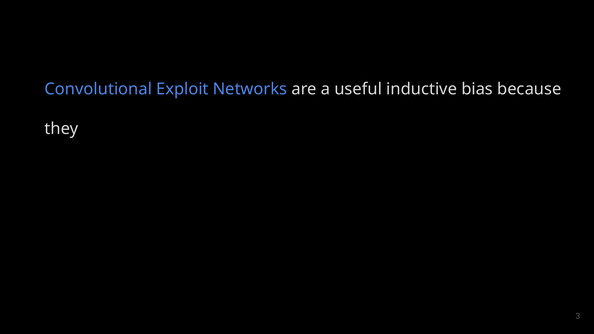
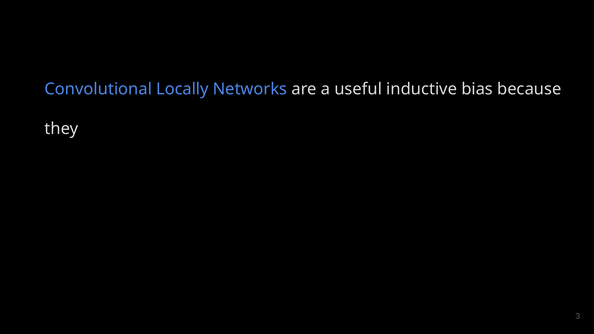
Exploit: Exploit -> Locally
